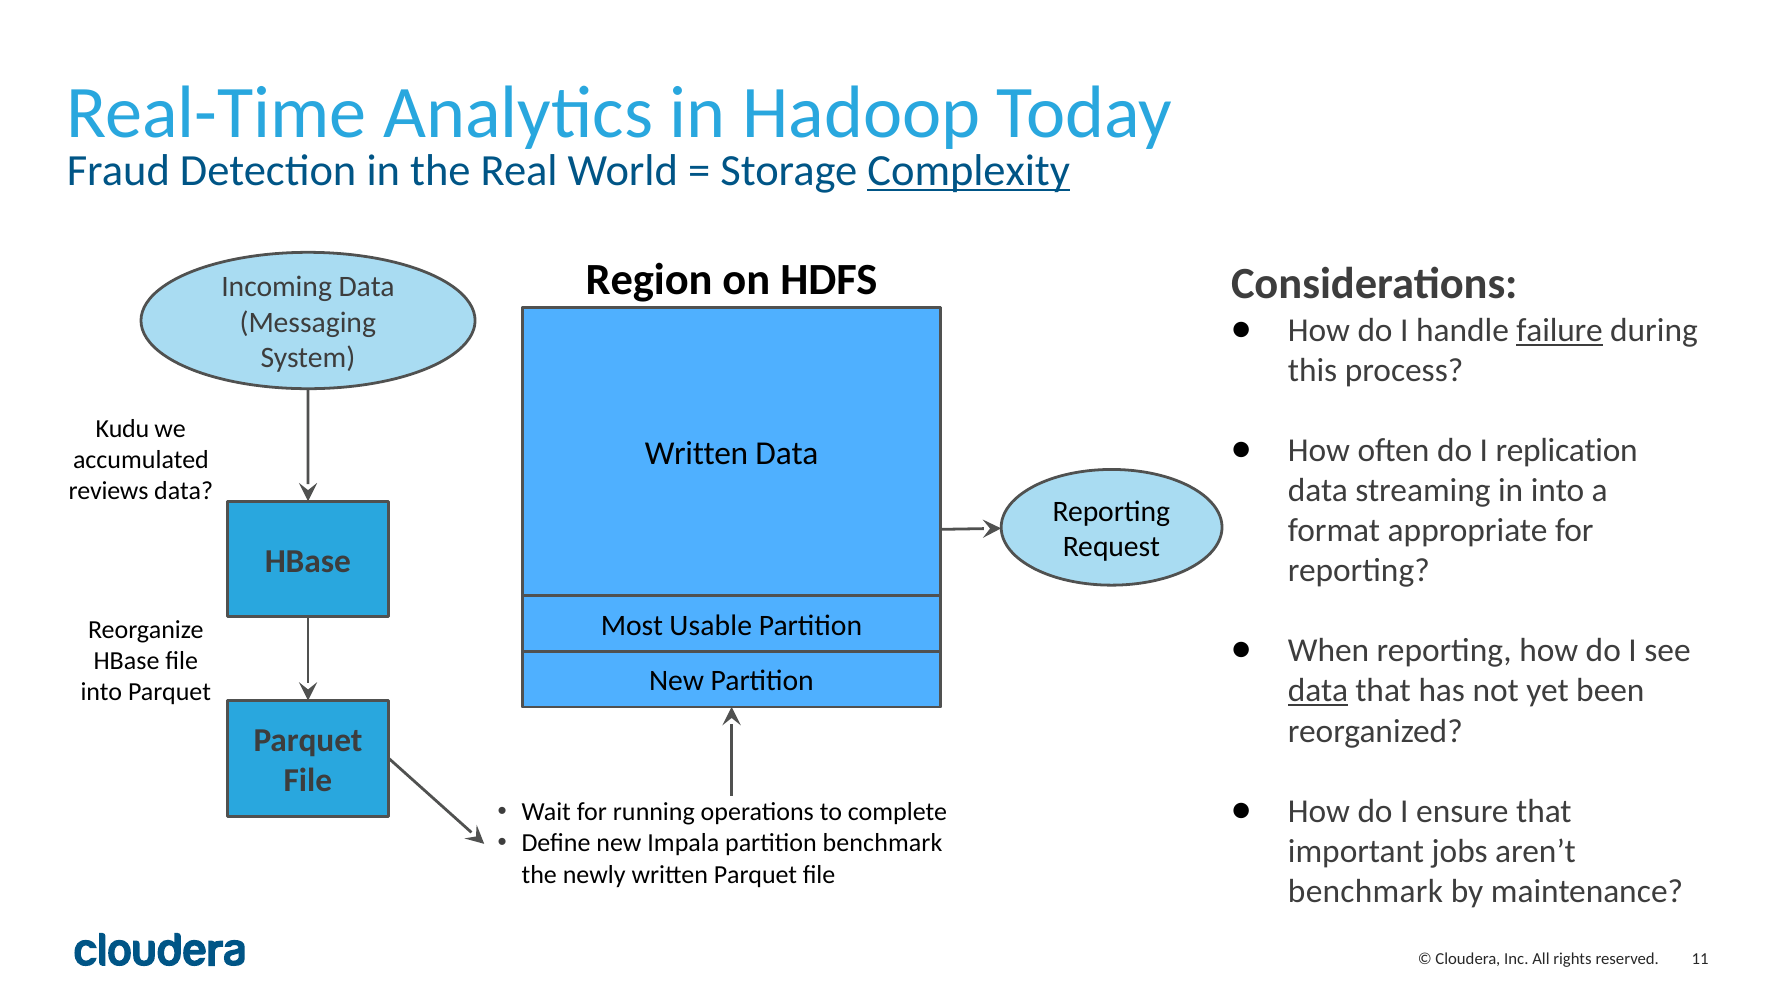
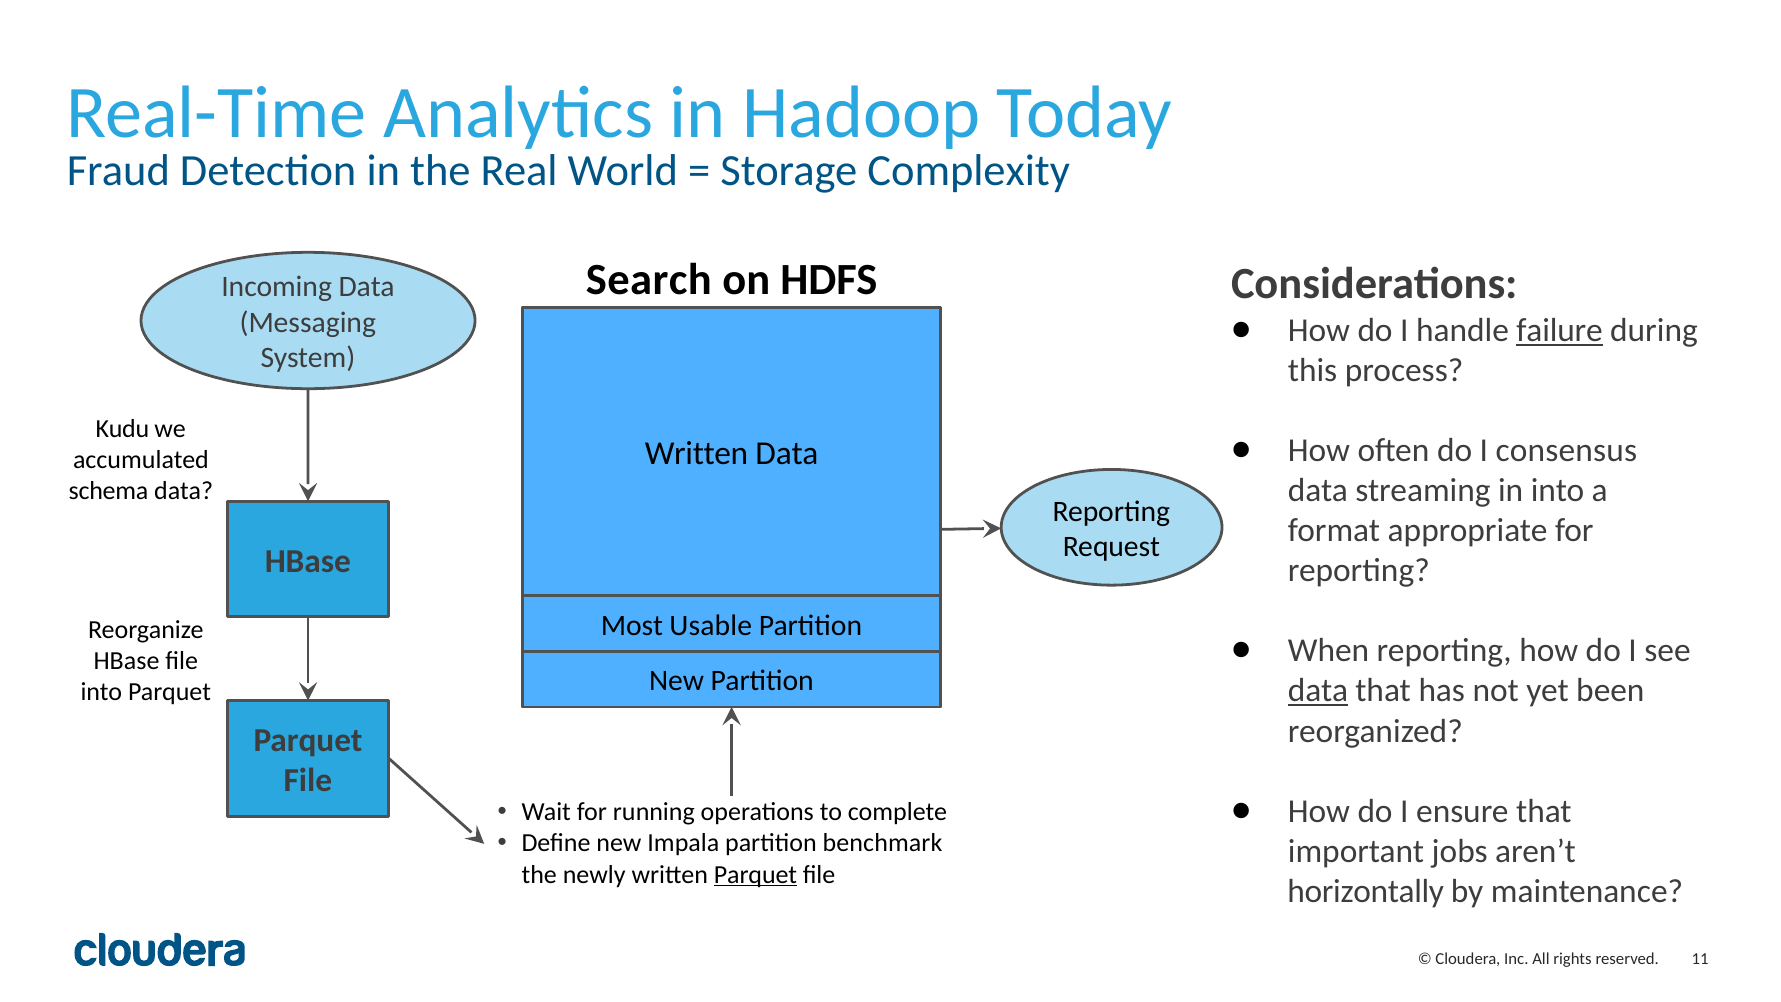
Complexity underline: present -> none
Region: Region -> Search
replication: replication -> consensus
reviews: reviews -> schema
Parquet at (755, 875) underline: none -> present
benchmark at (1365, 891): benchmark -> horizontally
